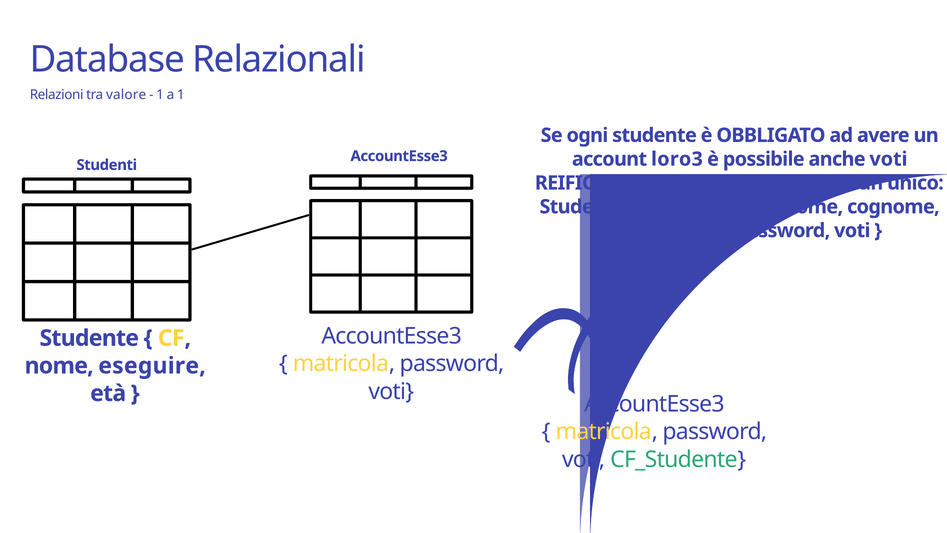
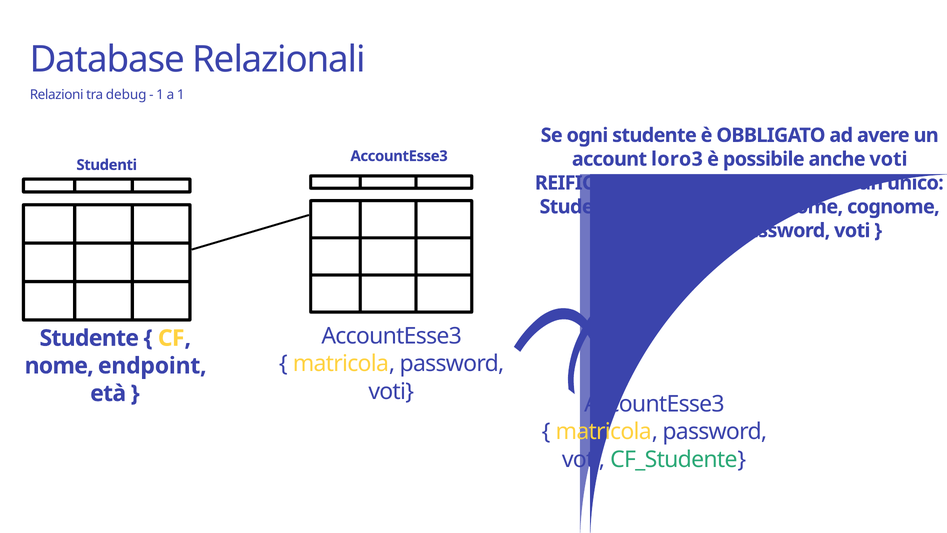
valore: valore -> debug
eseguire: eseguire -> endpoint
